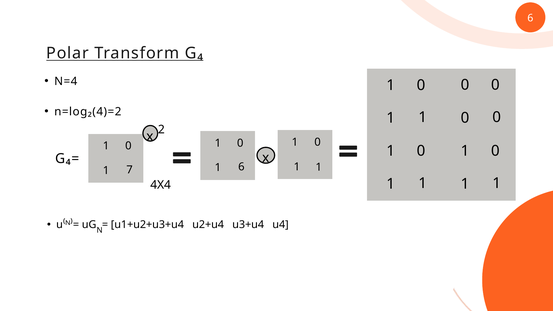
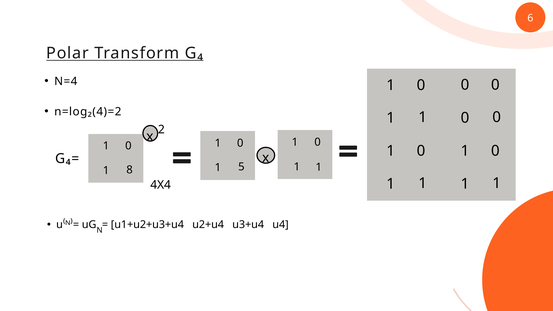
6 at (241, 167): 6 -> 5
7: 7 -> 8
